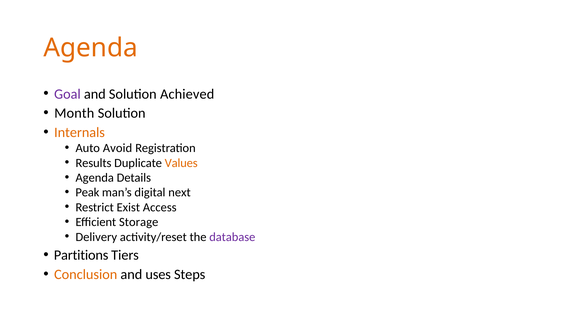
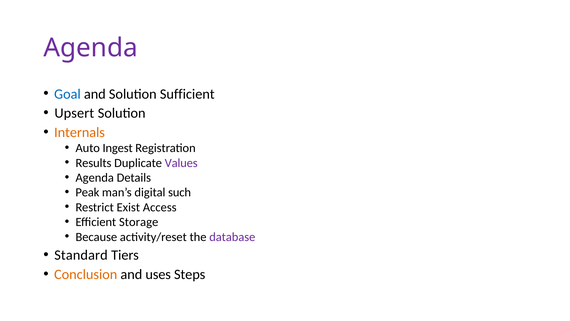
Agenda at (91, 48) colour: orange -> purple
Goal colour: purple -> blue
Achieved: Achieved -> Sufficient
Month: Month -> Upsert
Avoid: Avoid -> Ingest
Values colour: orange -> purple
next: next -> such
Delivery: Delivery -> Because
Partitions: Partitions -> Standard
